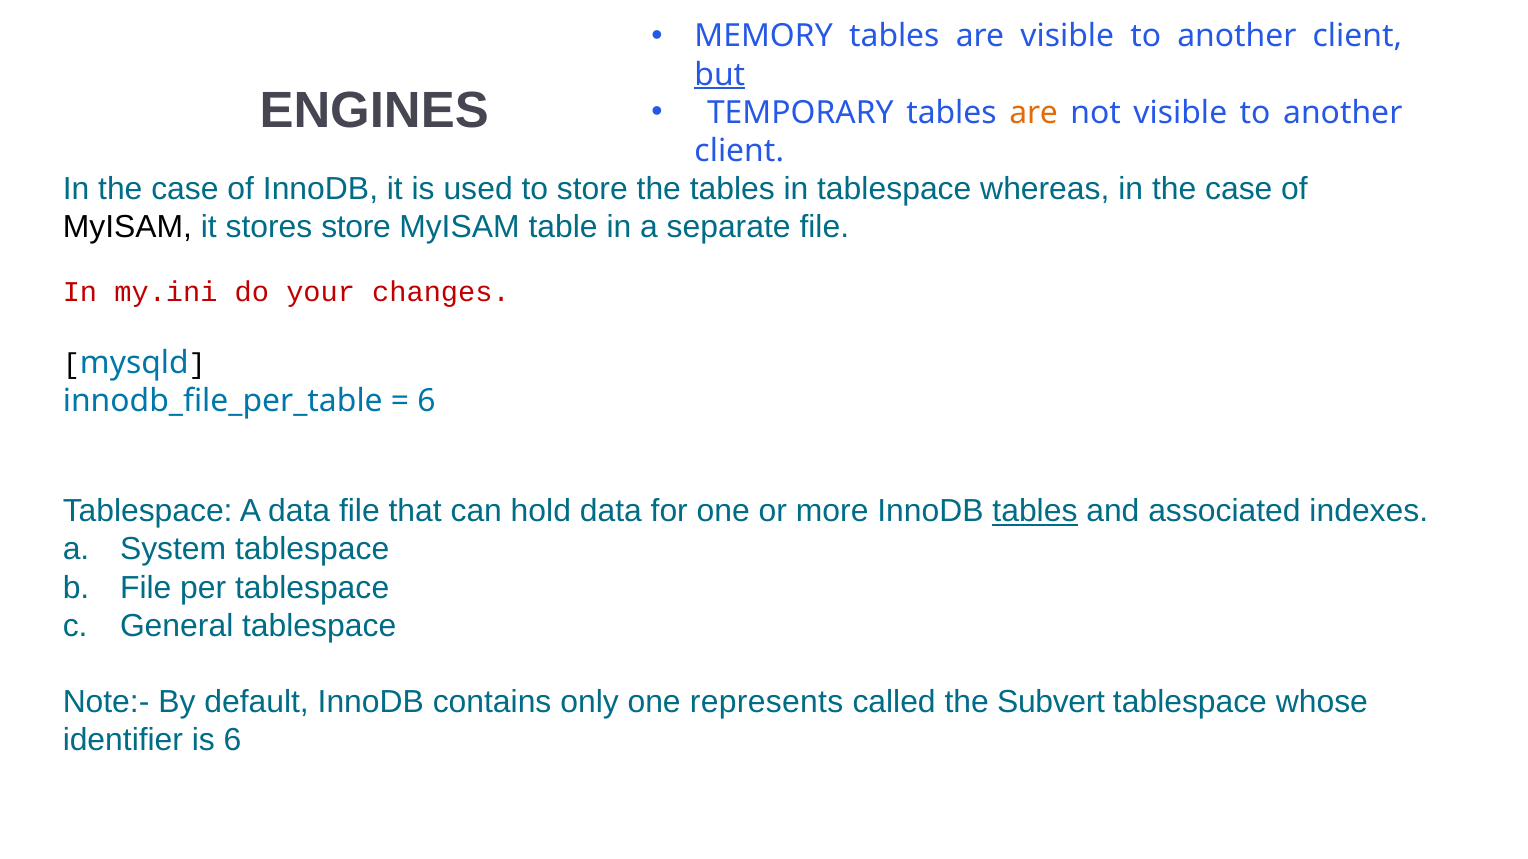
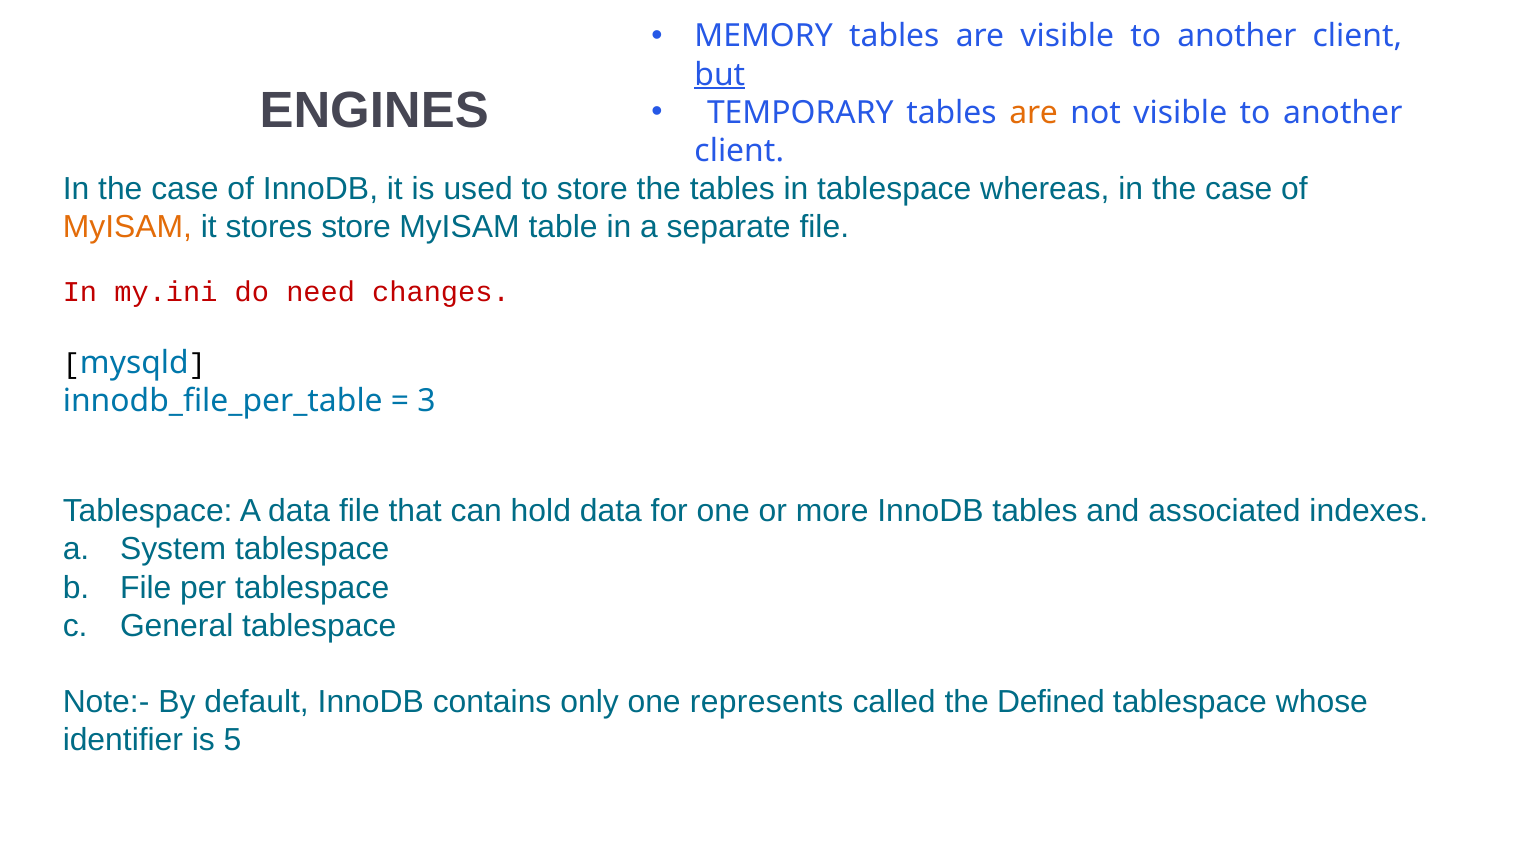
MyISAM at (127, 227) colour: black -> orange
your: your -> need
6 at (427, 401): 6 -> 3
tables at (1035, 512) underline: present -> none
Subvert: Subvert -> Defined
is 6: 6 -> 5
